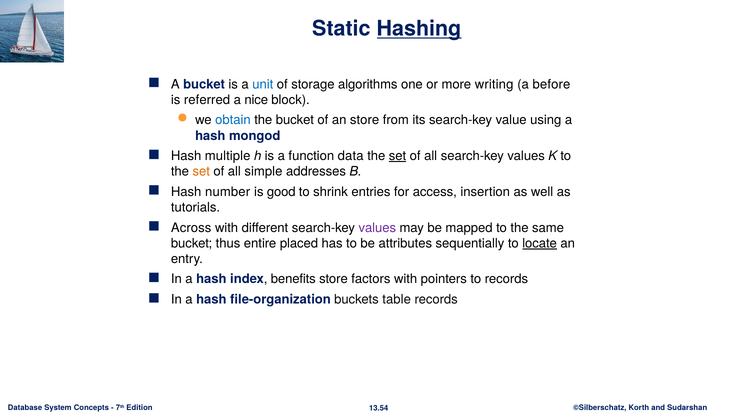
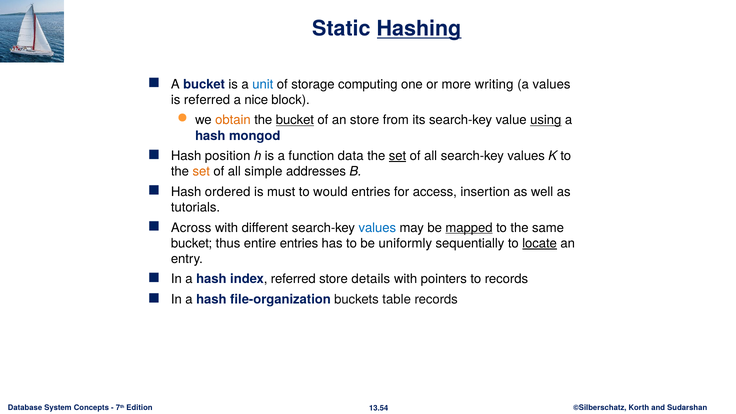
algorithms: algorithms -> computing
a before: before -> values
obtain colour: blue -> orange
bucket at (295, 120) underline: none -> present
using underline: none -> present
multiple: multiple -> position
number: number -> ordered
good: good -> must
shrink: shrink -> would
values at (377, 228) colour: purple -> blue
mapped underline: none -> present
entire placed: placed -> entries
attributes: attributes -> uniformly
index benefits: benefits -> referred
factors: factors -> details
